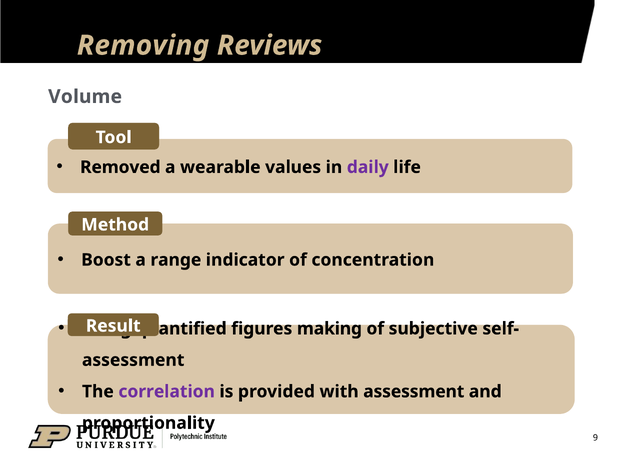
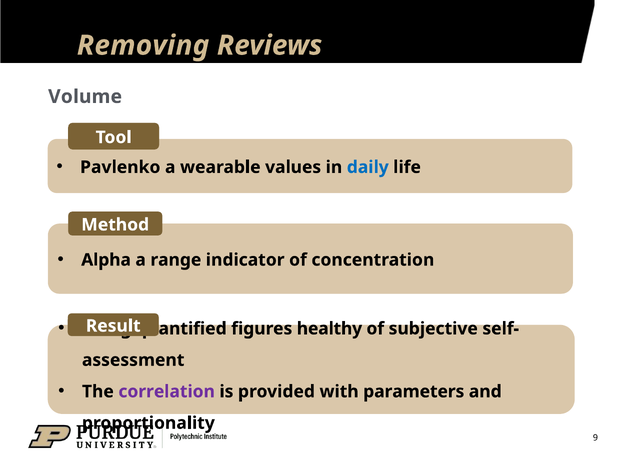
Removed: Removed -> Pavlenko
daily colour: purple -> blue
Boost: Boost -> Alpha
making: making -> healthy
with assessment: assessment -> parameters
